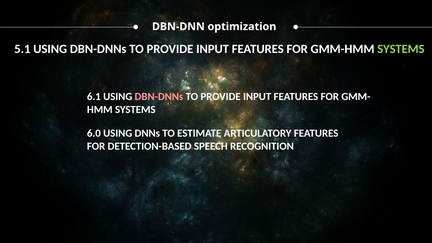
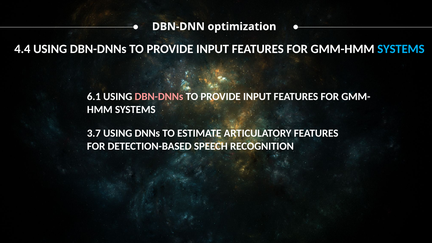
5.1: 5.1 -> 4.4
SYSTEMS at (401, 49) colour: light green -> light blue
6.0: 6.0 -> 3.7
